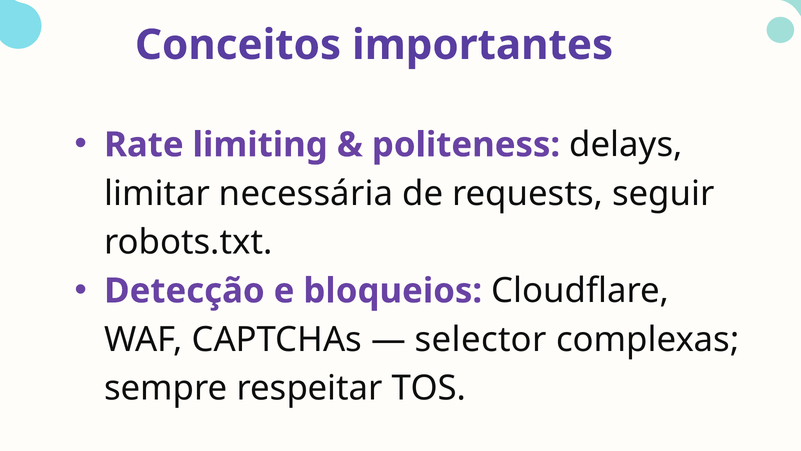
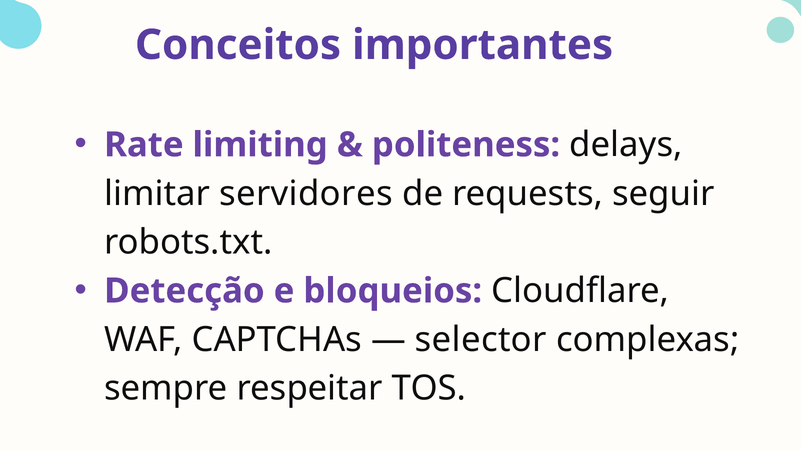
necessária: necessária -> servidores
